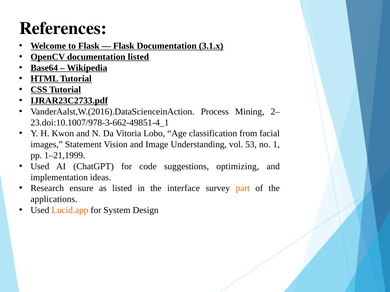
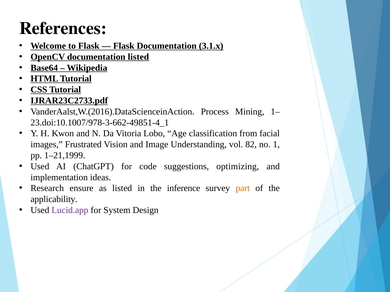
2–: 2– -> 1–
Statement: Statement -> Frustrated
53: 53 -> 82
interface: interface -> inference
applications: applications -> applicability
Lucid.app colour: orange -> purple
